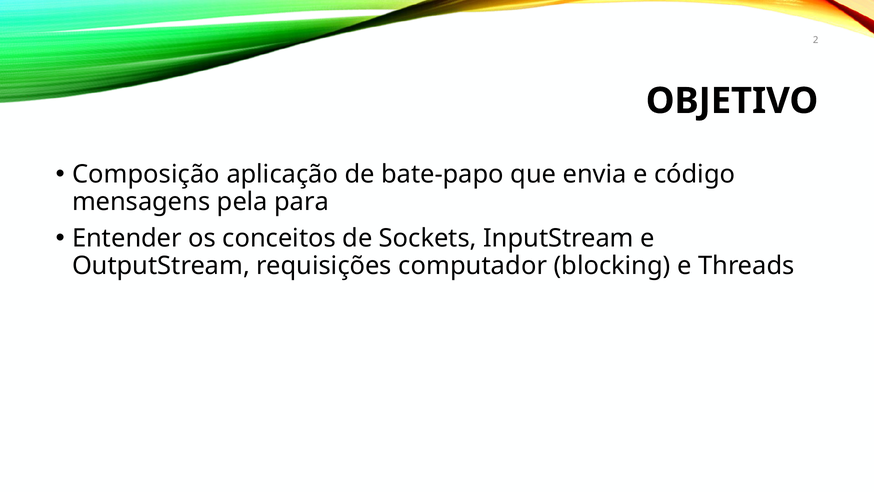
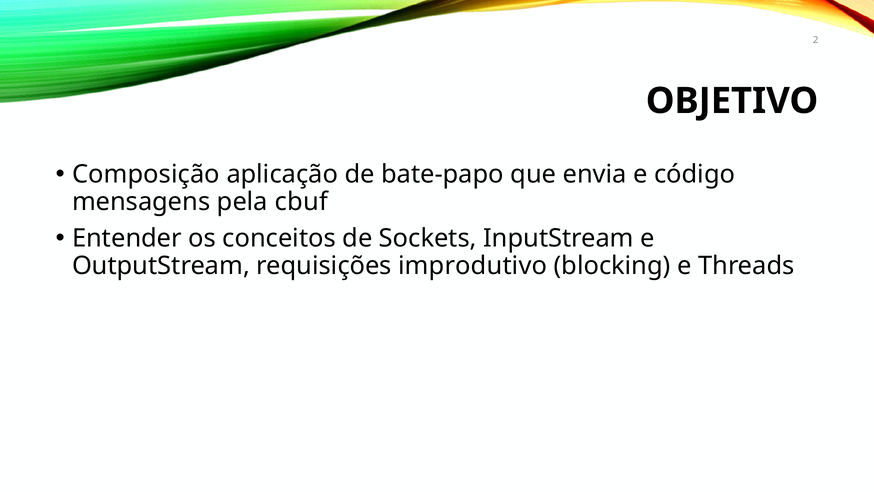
para: para -> cbuf
computador: computador -> improdutivo
